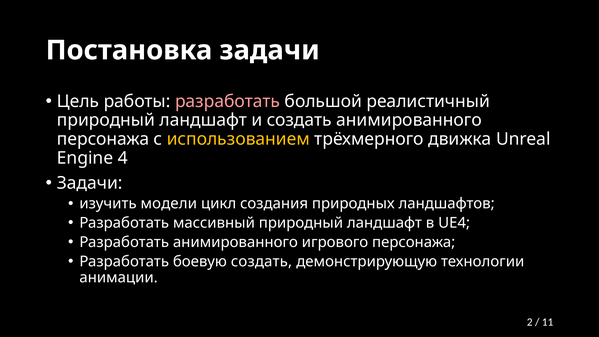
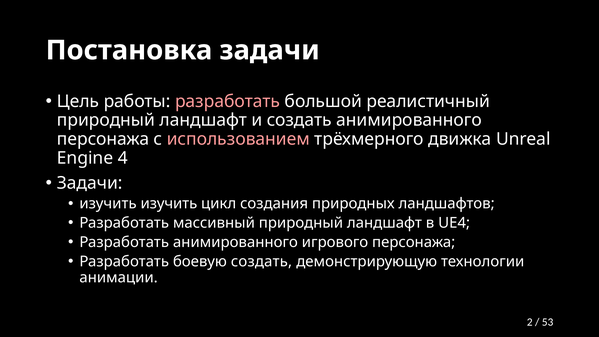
использованием colour: yellow -> pink
изучить модели: модели -> изучить
11: 11 -> 53
